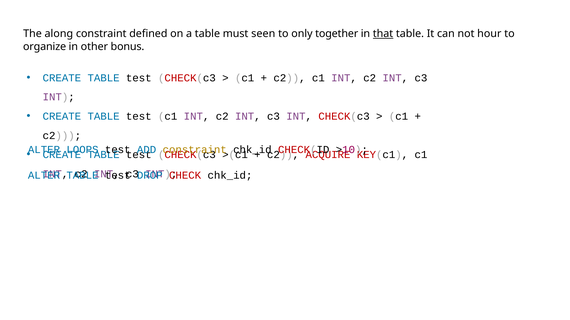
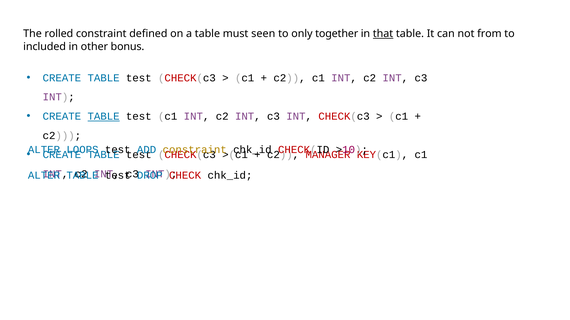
along: along -> rolled
hour: hour -> from
organize: organize -> included
TABLE at (104, 117) underline: none -> present
ACQUIRE: ACQUIRE -> MANAGER
